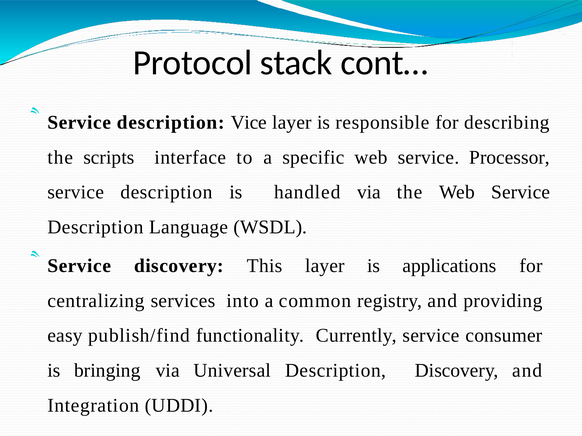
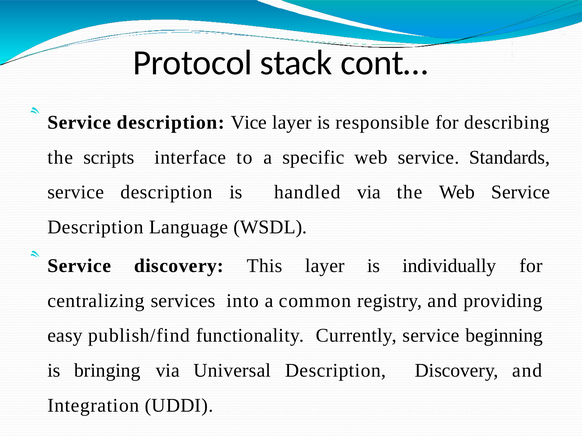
Processor: Processor -> Standards
applications: applications -> individually
consumer: consumer -> beginning
